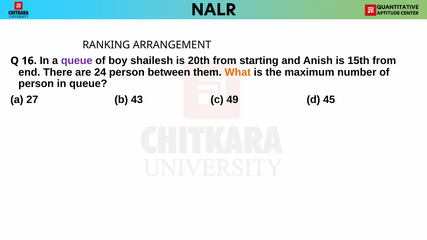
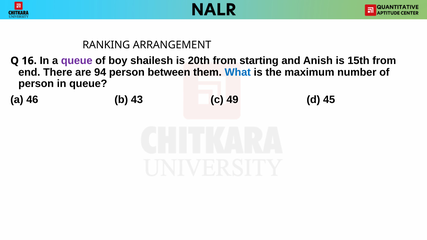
24: 24 -> 94
What colour: orange -> blue
27: 27 -> 46
